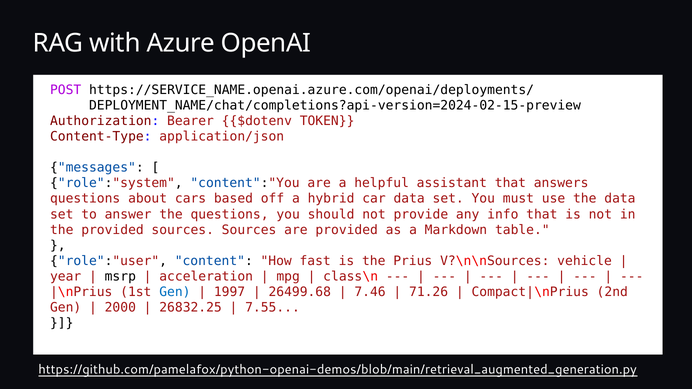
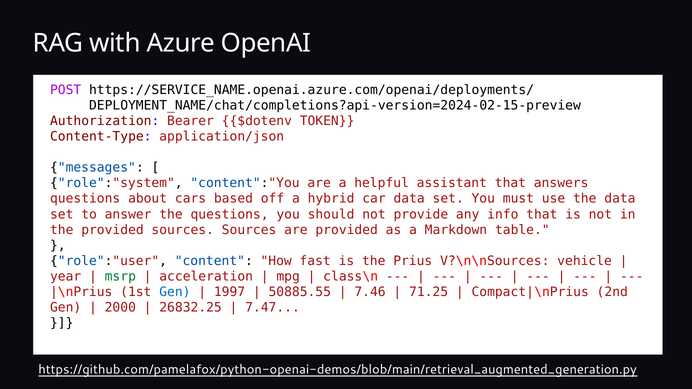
msrp colour: black -> green
26499.68: 26499.68 -> 50885.55
71.26: 71.26 -> 71.25
7.55: 7.55 -> 7.47
